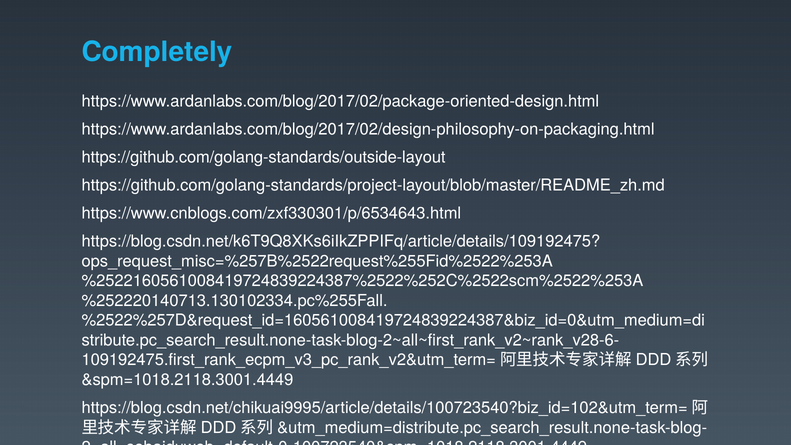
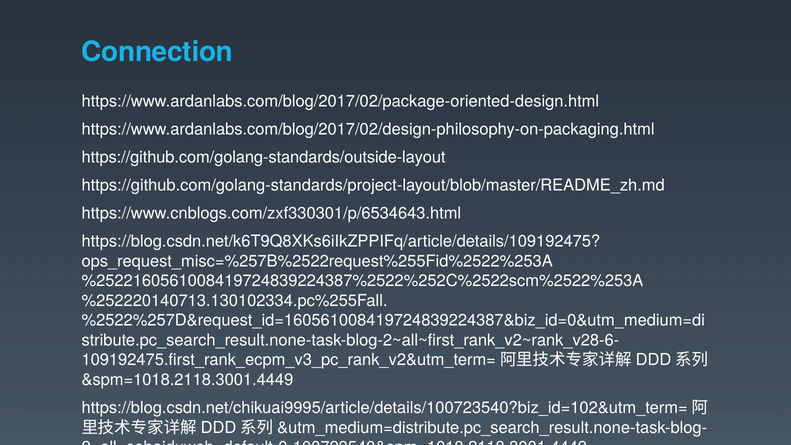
Completely: Completely -> Connection
